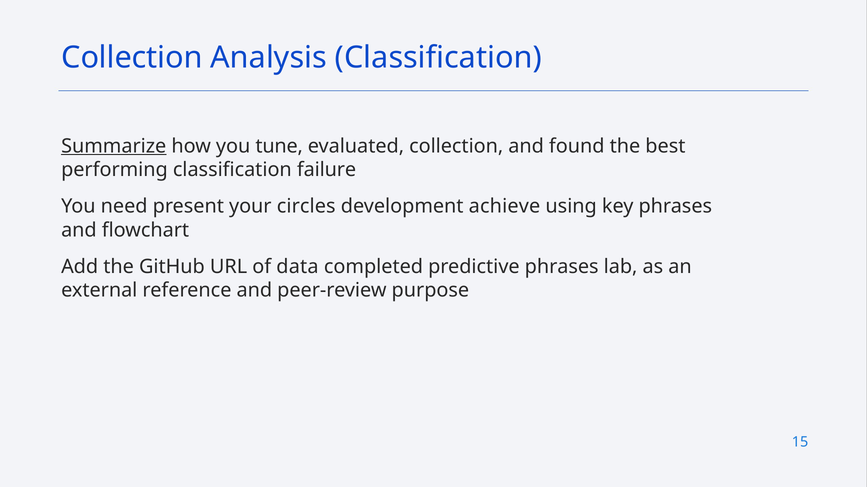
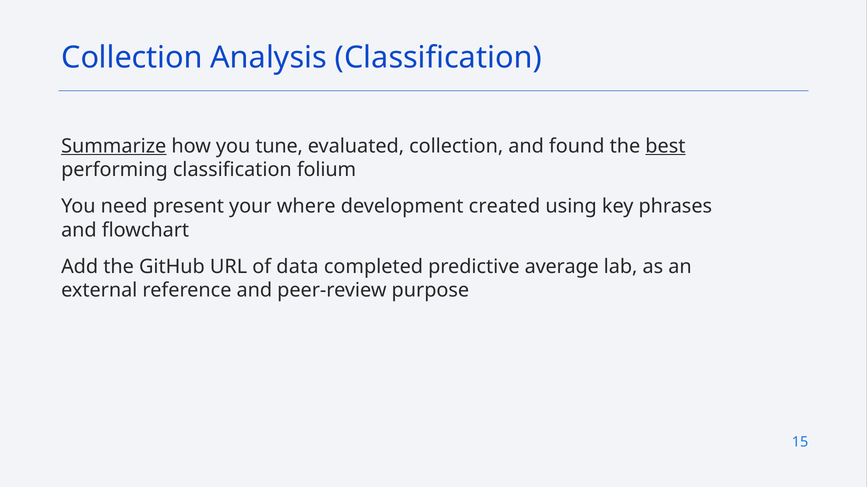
best underline: none -> present
failure: failure -> folium
circles: circles -> where
achieve: achieve -> created
predictive phrases: phrases -> average
